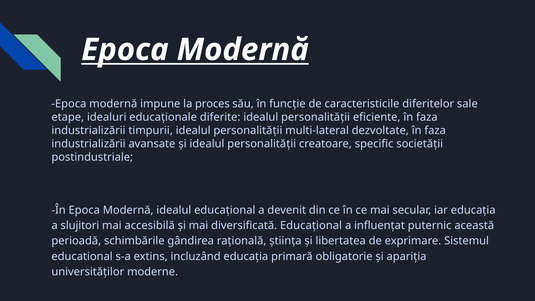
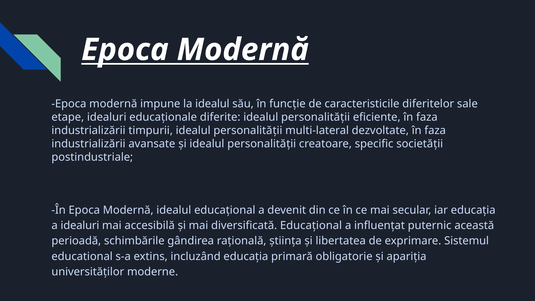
la proces: proces -> idealul
a slujitori: slujitori -> idealuri
